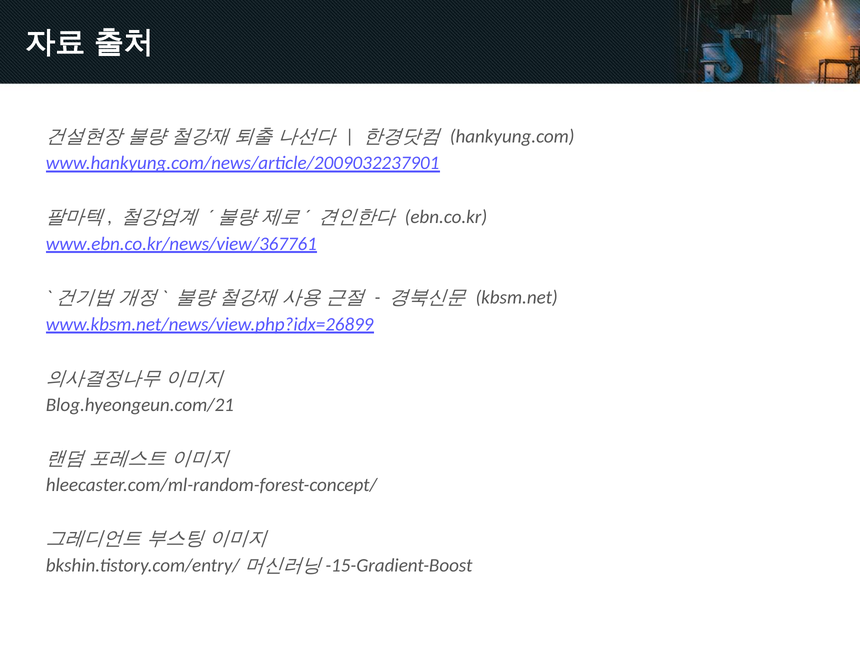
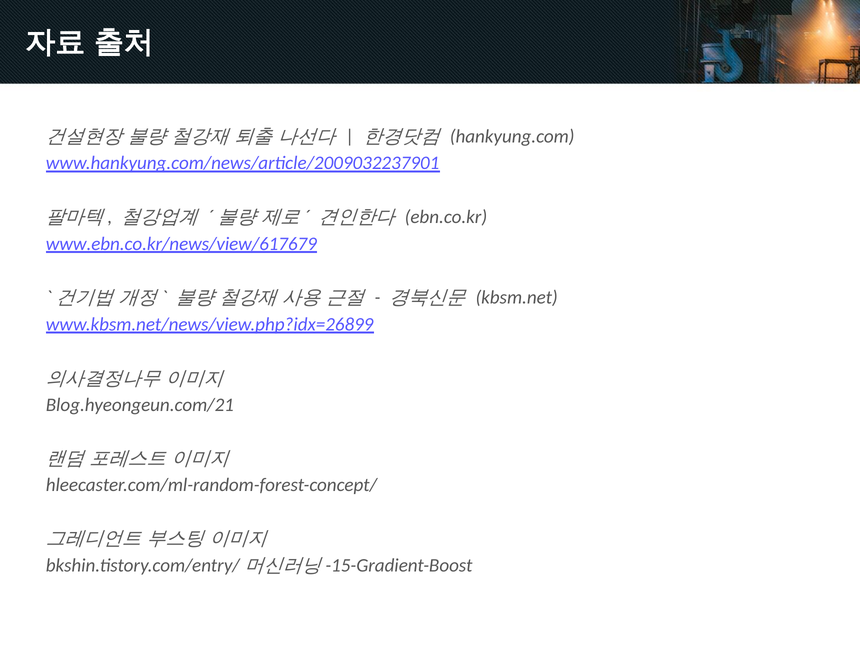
www.ebn.co.kr/news/view/367761: www.ebn.co.kr/news/view/367761 -> www.ebn.co.kr/news/view/617679
